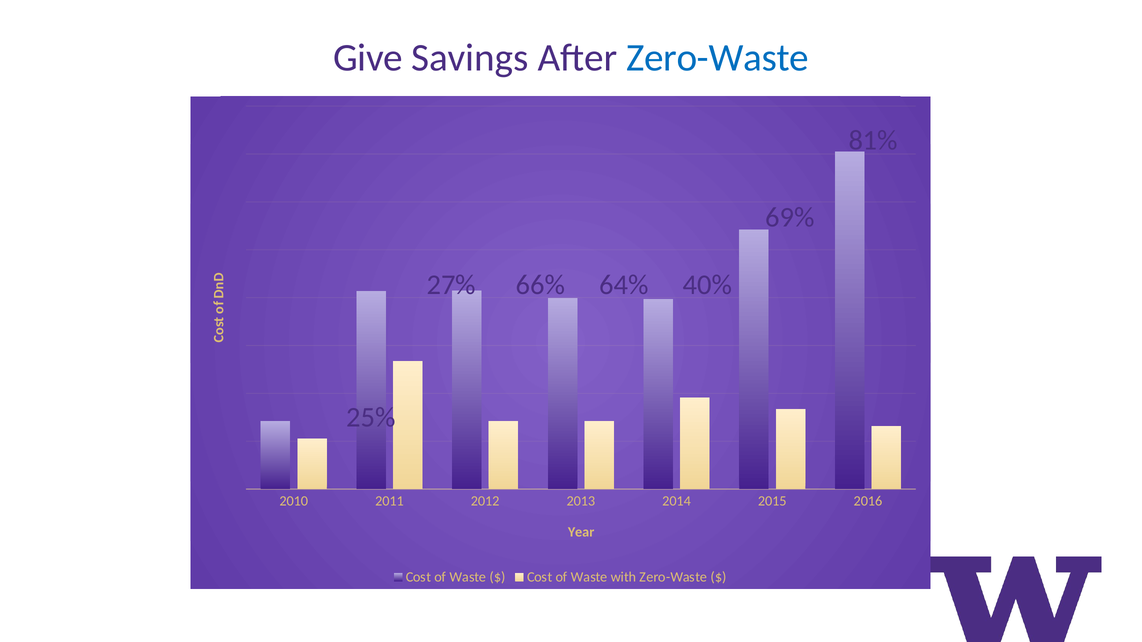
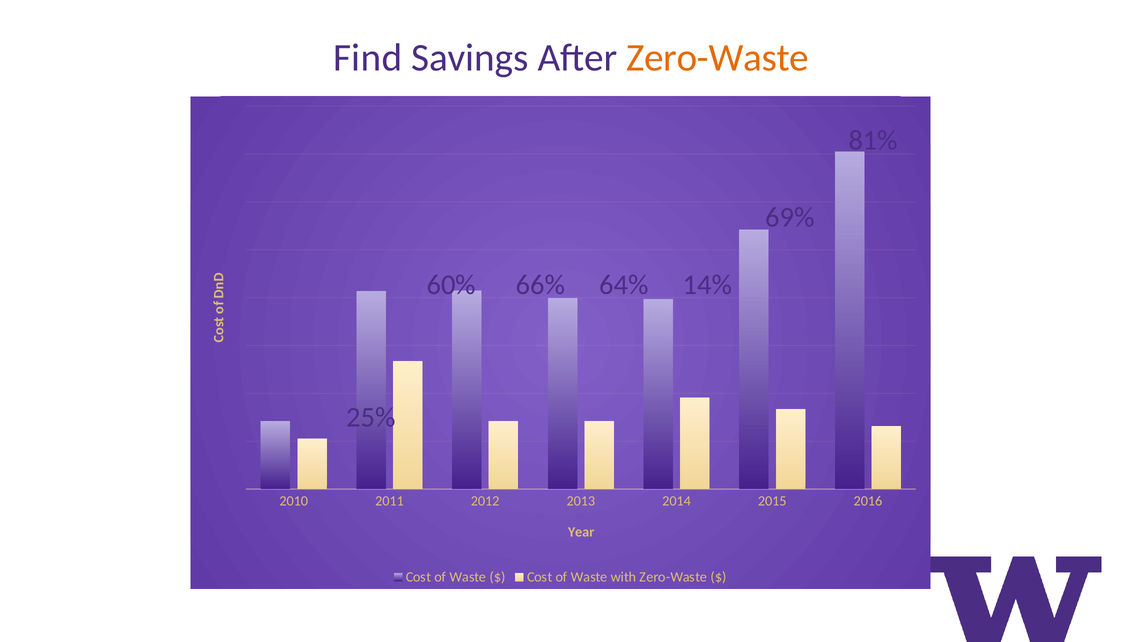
Give: Give -> Find
Zero-Waste at (717, 58) colour: blue -> orange
27%: 27% -> 60%
40%: 40% -> 14%
